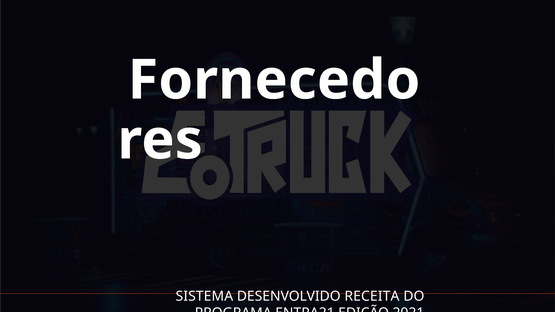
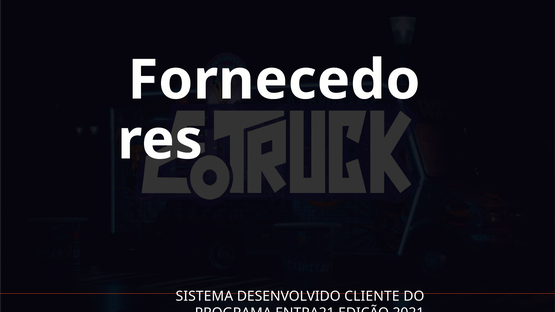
RECEITA: RECEITA -> CLIENTE
